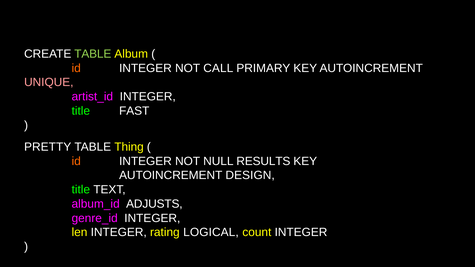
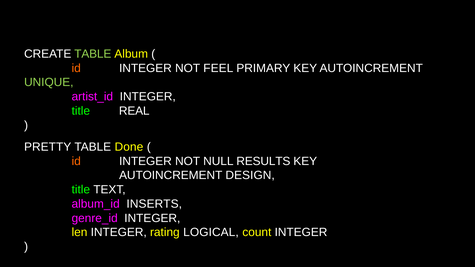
CALL: CALL -> FEEL
UNIQUE colour: pink -> light green
FAST: FAST -> REAL
Thing: Thing -> Done
ADJUSTS: ADJUSTS -> INSERTS
